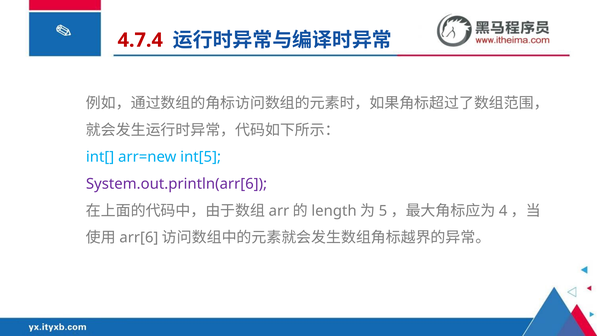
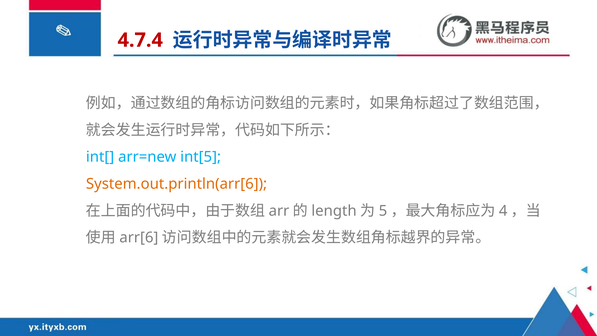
System.out.println(arr[6 colour: purple -> orange
